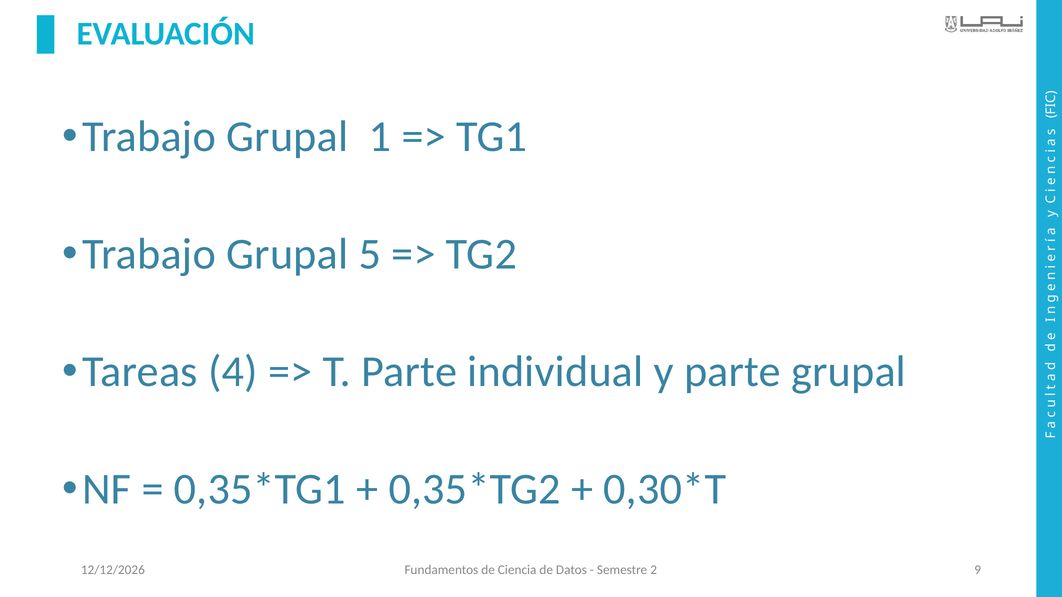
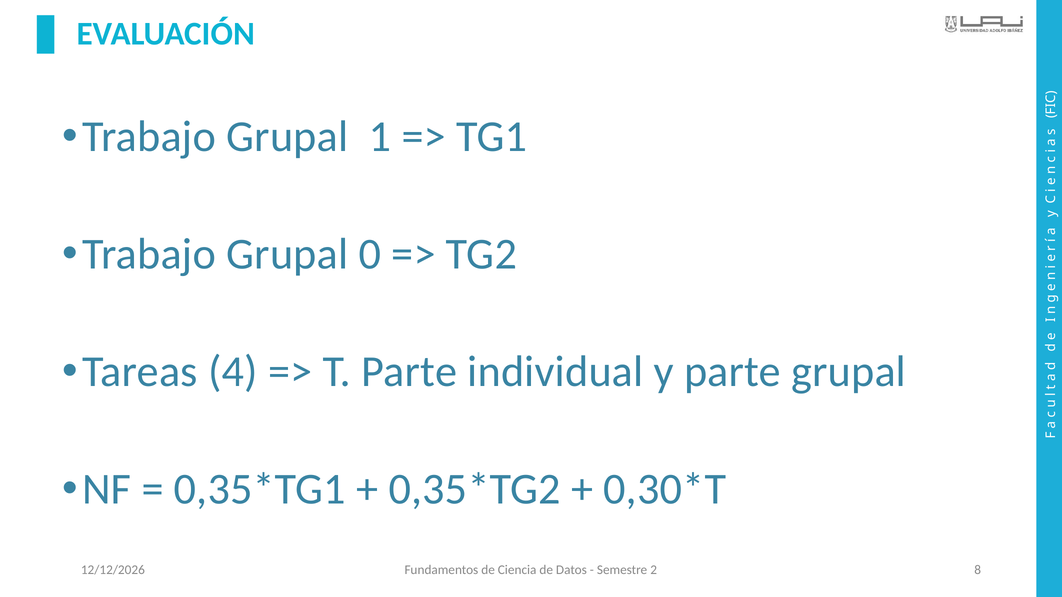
5: 5 -> 0
9: 9 -> 8
